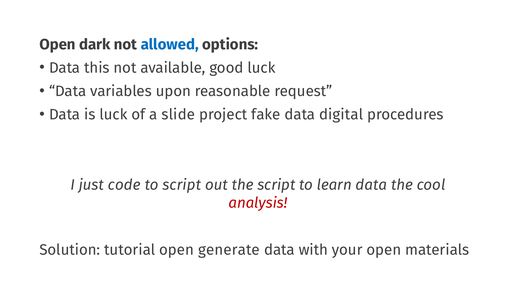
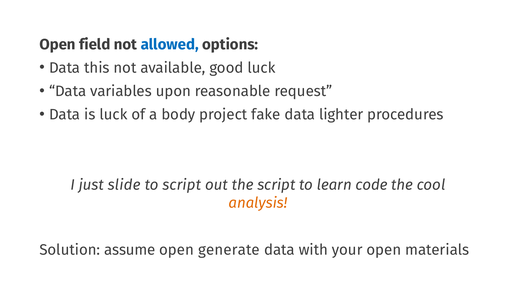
dark: dark -> field
slide: slide -> body
digital: digital -> lighter
code: code -> slide
learn data: data -> code
analysis colour: red -> orange
tutorial: tutorial -> assume
